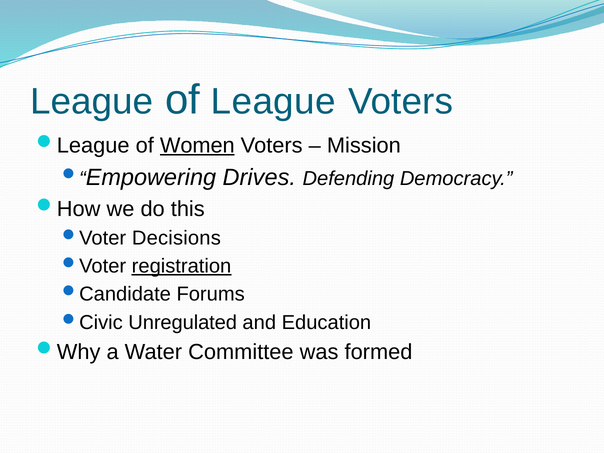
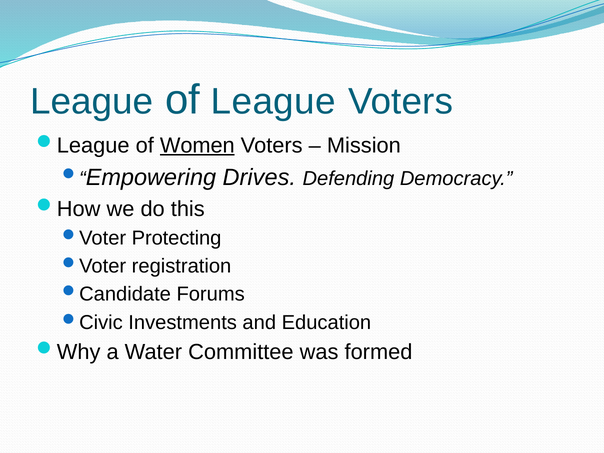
Decisions: Decisions -> Protecting
registration underline: present -> none
Unregulated: Unregulated -> Investments
